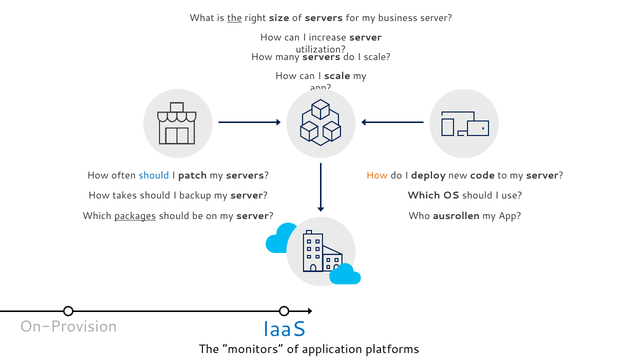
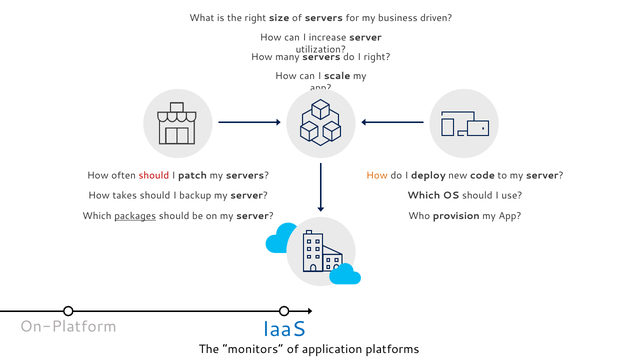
the at (235, 18) underline: present -> none
business server: server -> driven
do I scale: scale -> right
should at (154, 175) colour: blue -> red
ausrollen: ausrollen -> provision
On-Provision: On-Provision -> On-Platform
